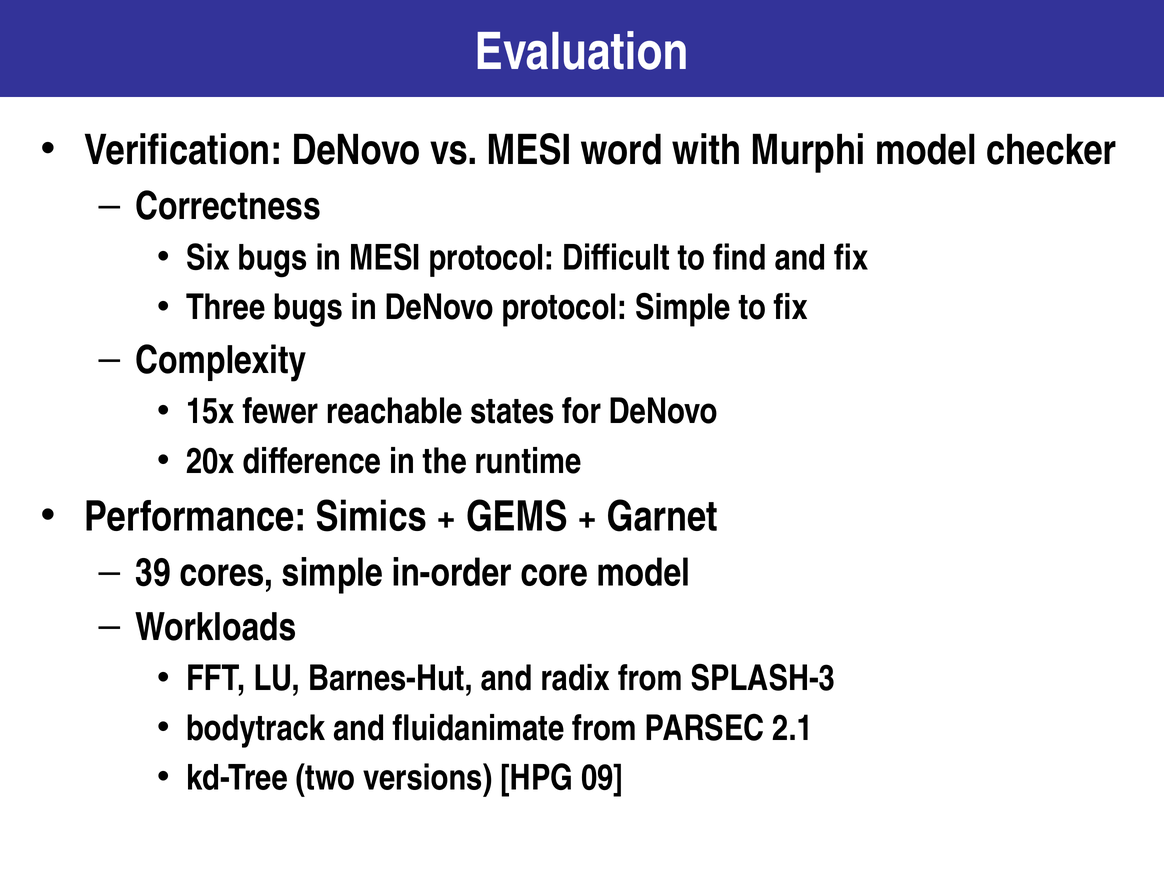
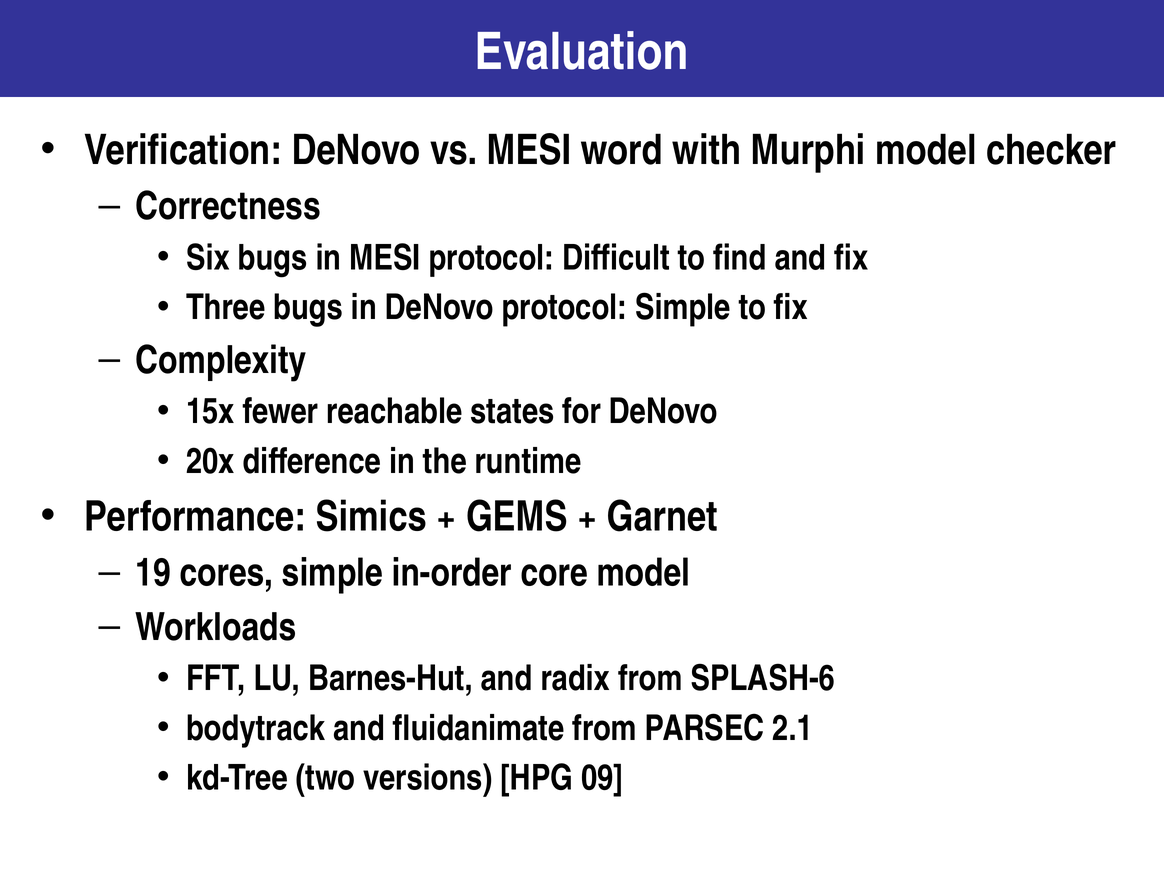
39: 39 -> 19
SPLASH-3: SPLASH-3 -> SPLASH-6
